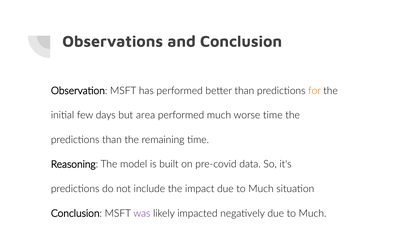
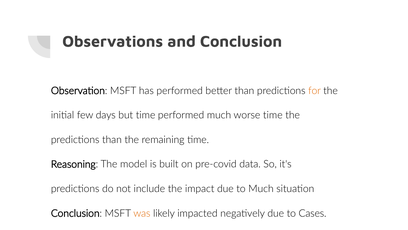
but area: area -> time
was colour: purple -> orange
negatively due to Much: Much -> Cases
